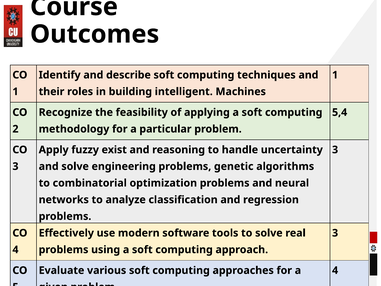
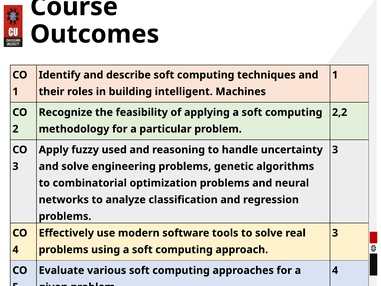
5,4: 5,4 -> 2,2
exist: exist -> used
